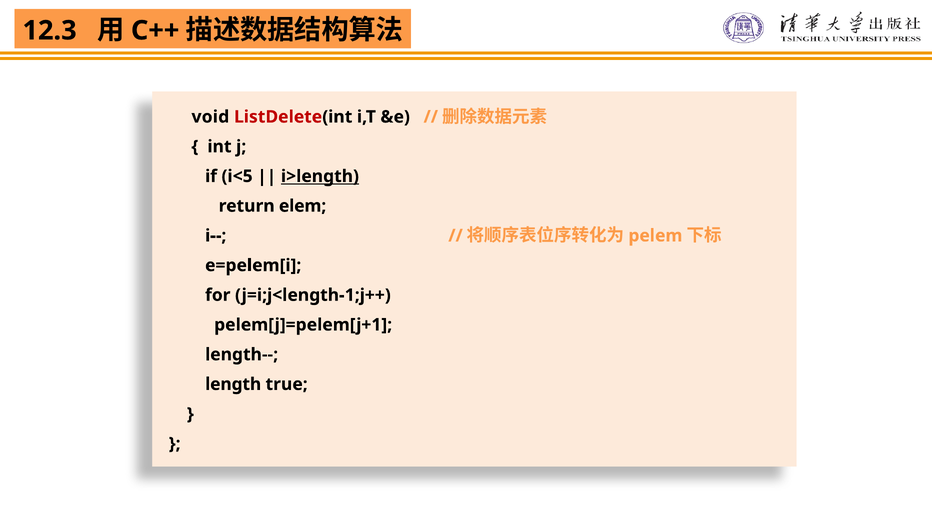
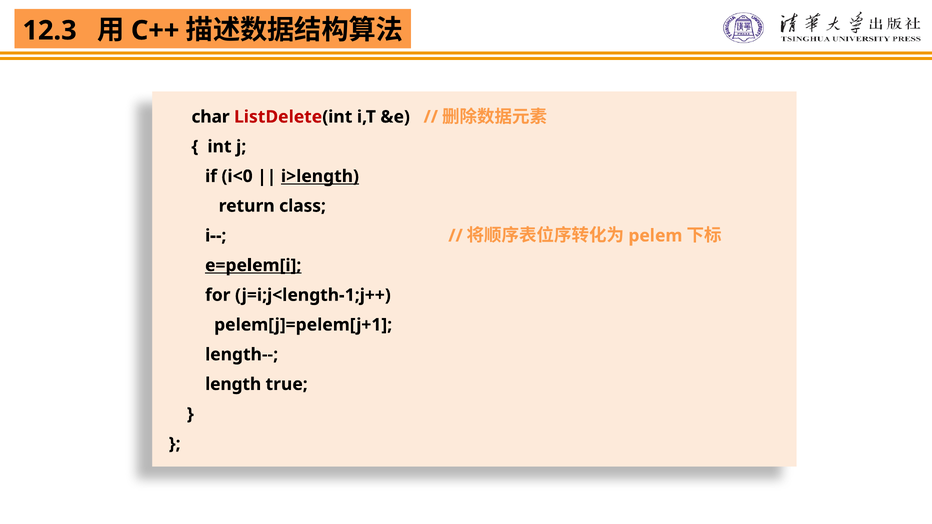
void: void -> char
i<5: i<5 -> i<0
elem: elem -> class
e=pelem[i underline: none -> present
